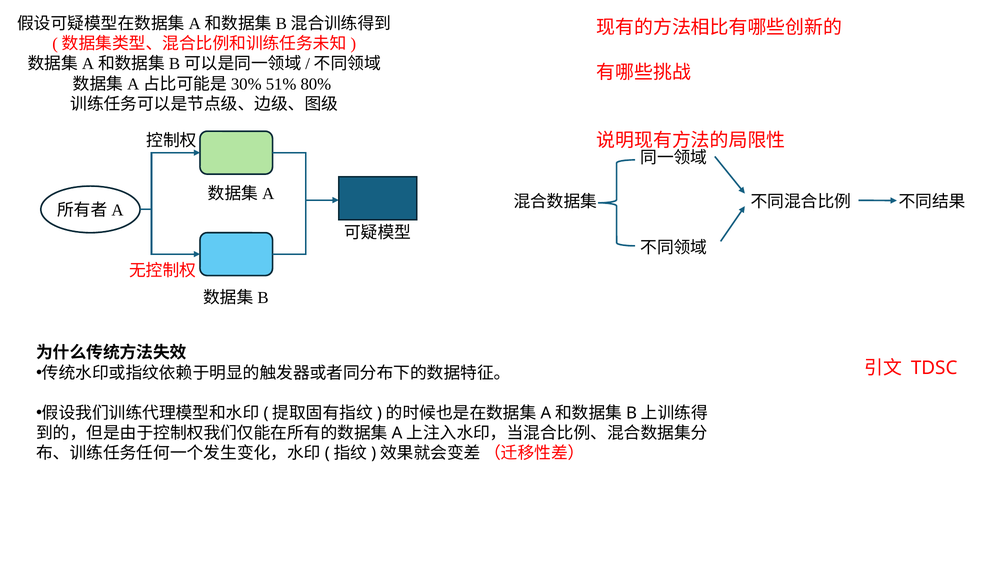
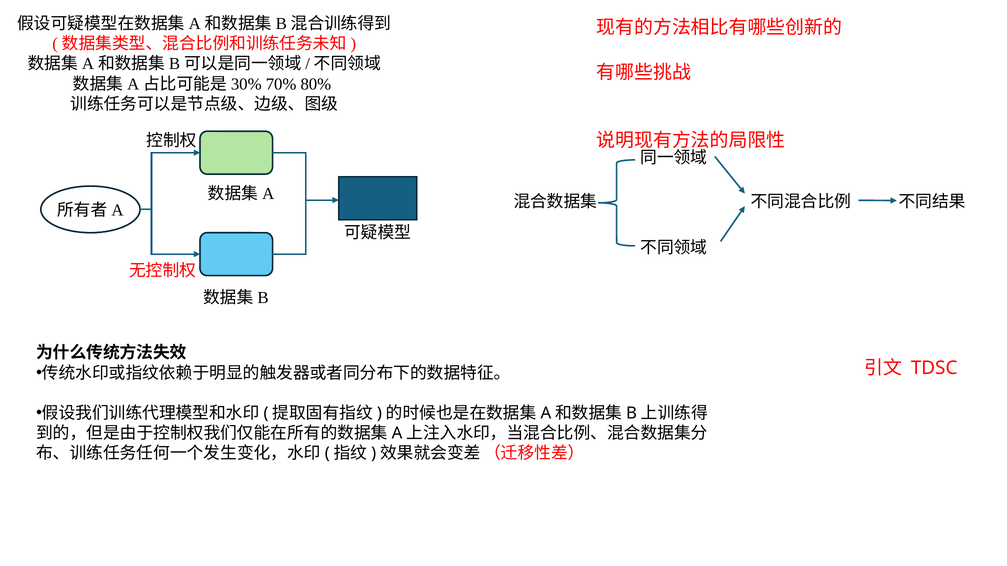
51%: 51% -> 70%
